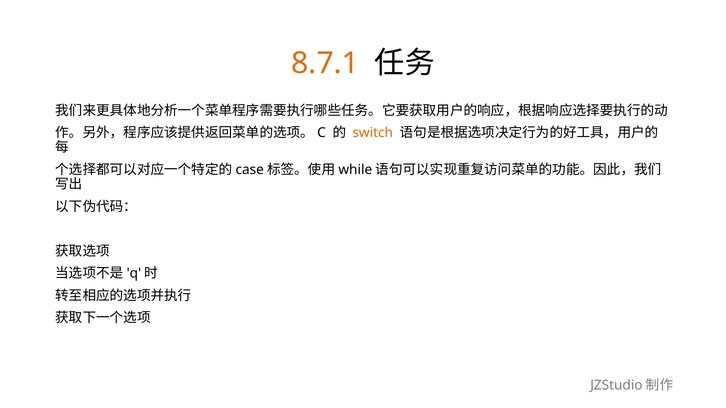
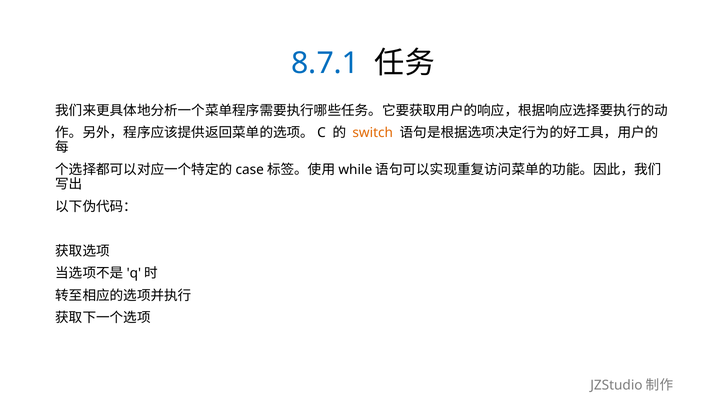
8.7.1 colour: orange -> blue
